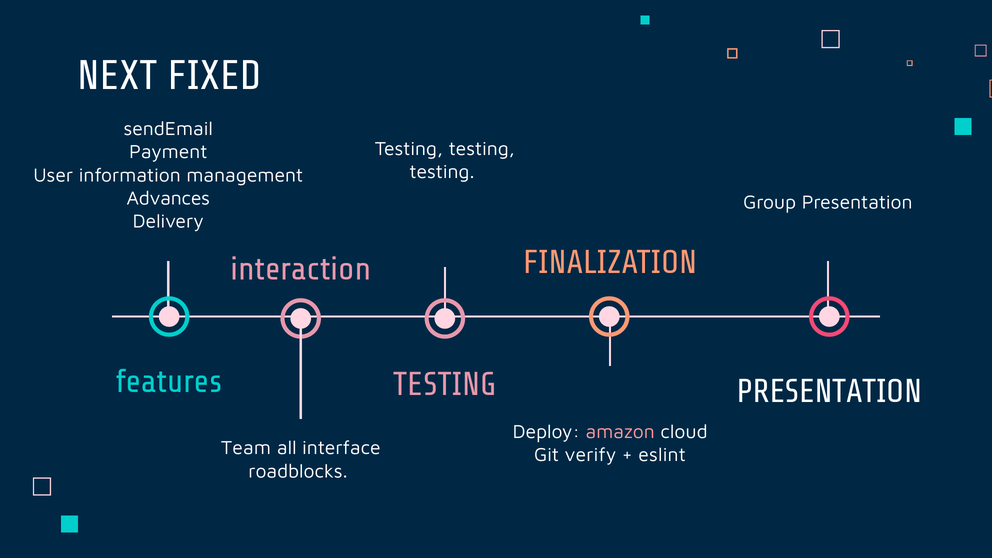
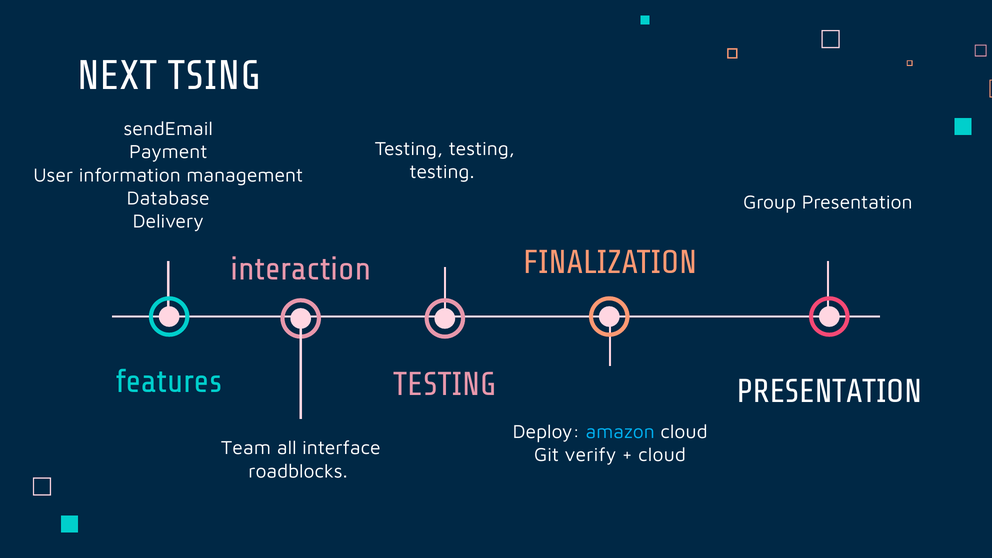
FIXED: FIXED -> TSING
Advances: Advances -> Database
amazon colour: pink -> light blue
eslint at (662, 455): eslint -> cloud
